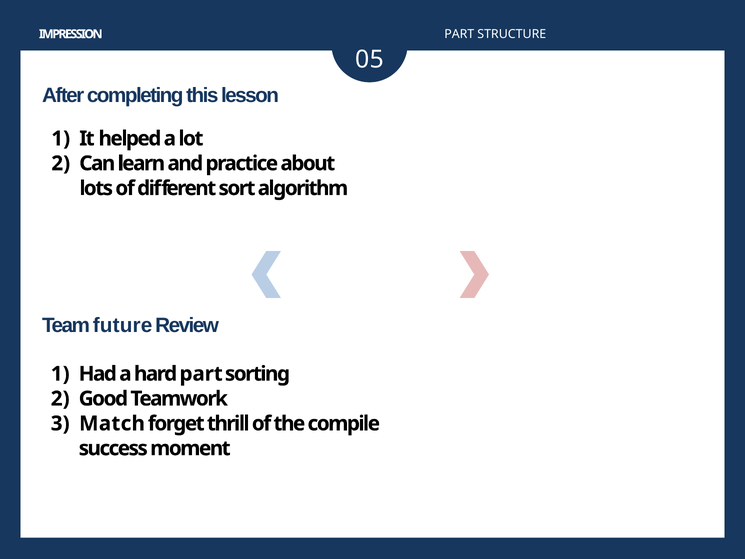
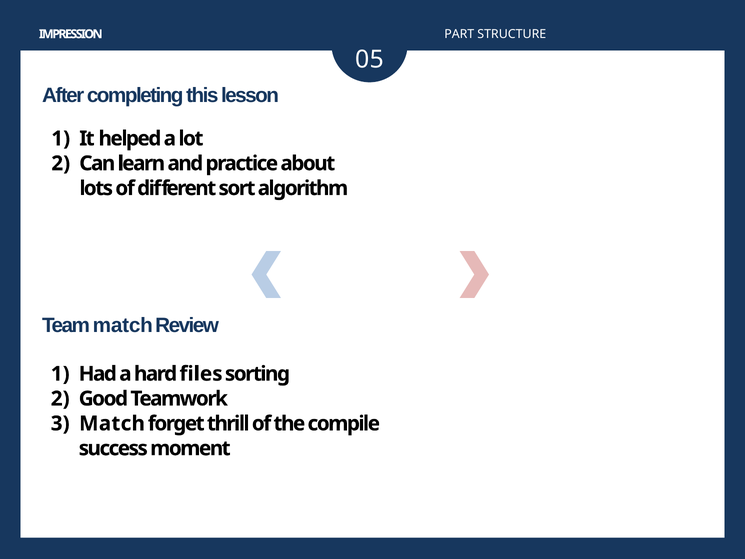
Team future: future -> match
hard part: part -> files
